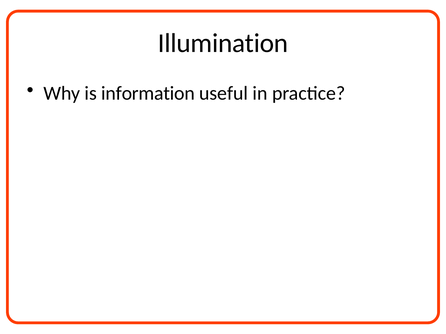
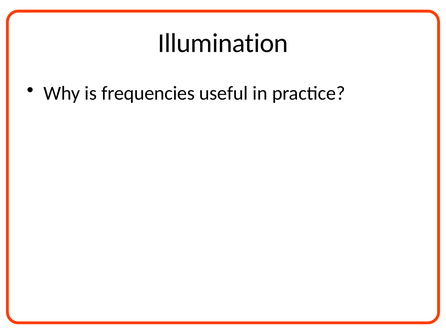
information: information -> frequencies
